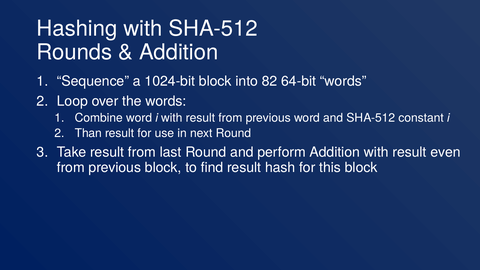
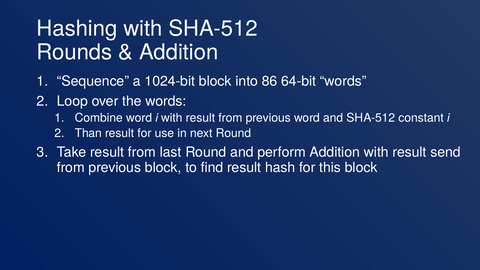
82: 82 -> 86
even: even -> send
